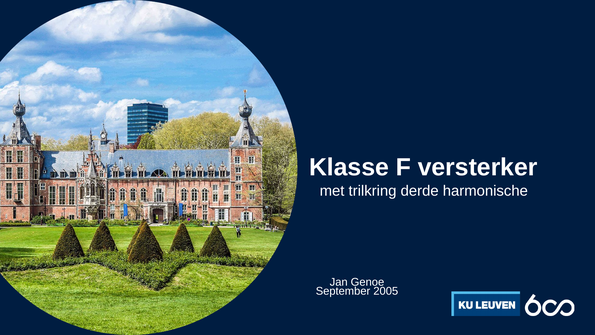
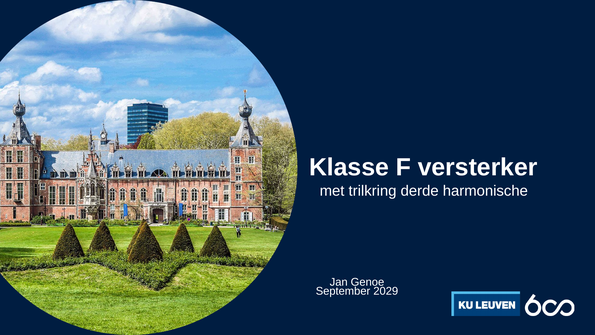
2005: 2005 -> 2029
